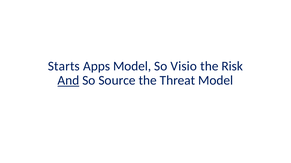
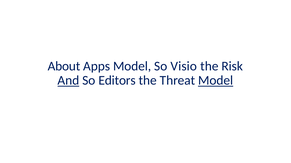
Starts: Starts -> About
Source: Source -> Editors
Model at (216, 81) underline: none -> present
